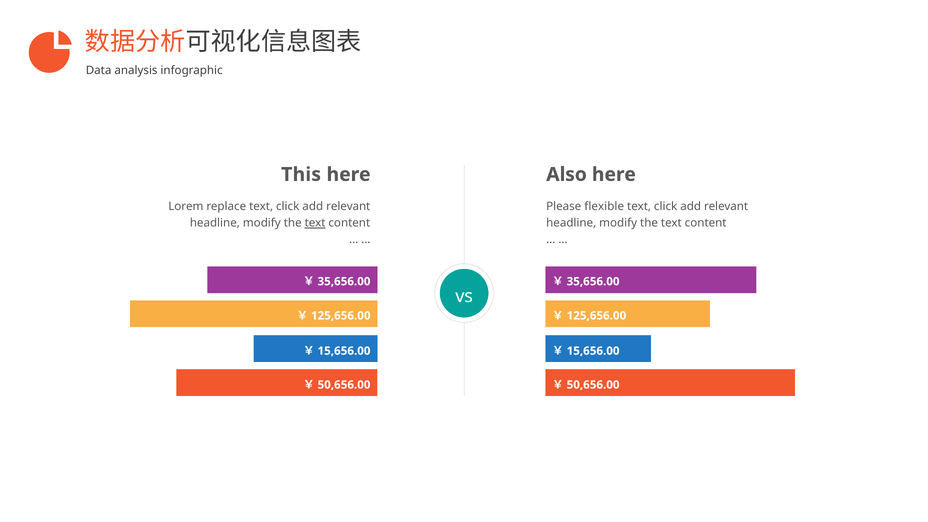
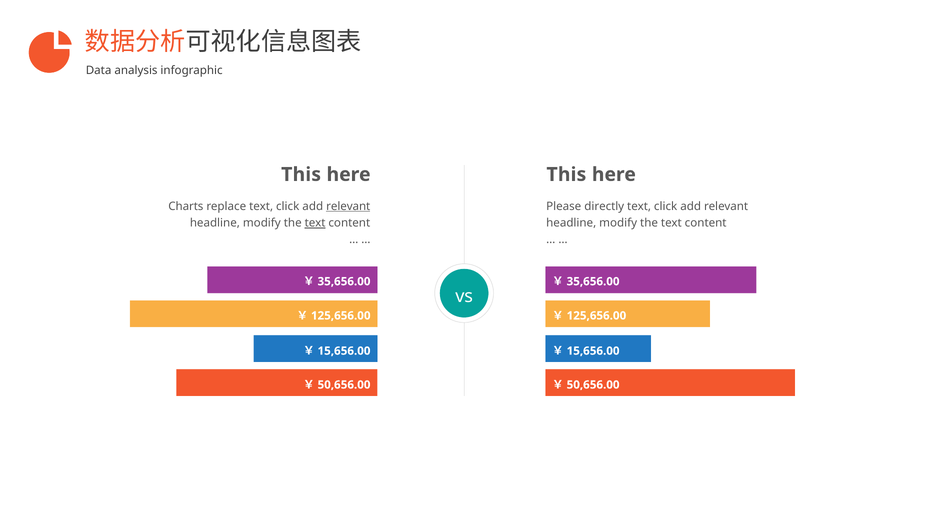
Also at (567, 174): Also -> This
Lorem: Lorem -> Charts
relevant at (348, 206) underline: none -> present
flexible: flexible -> directly
